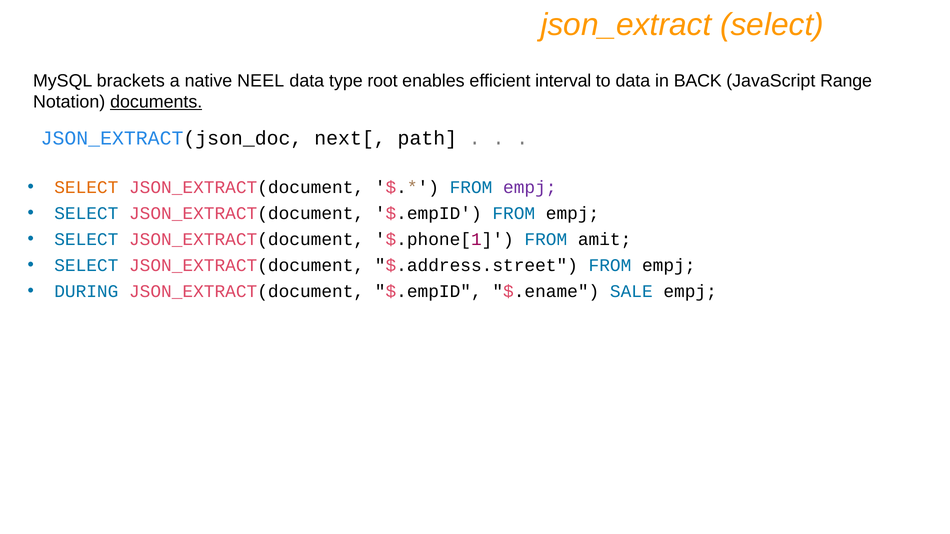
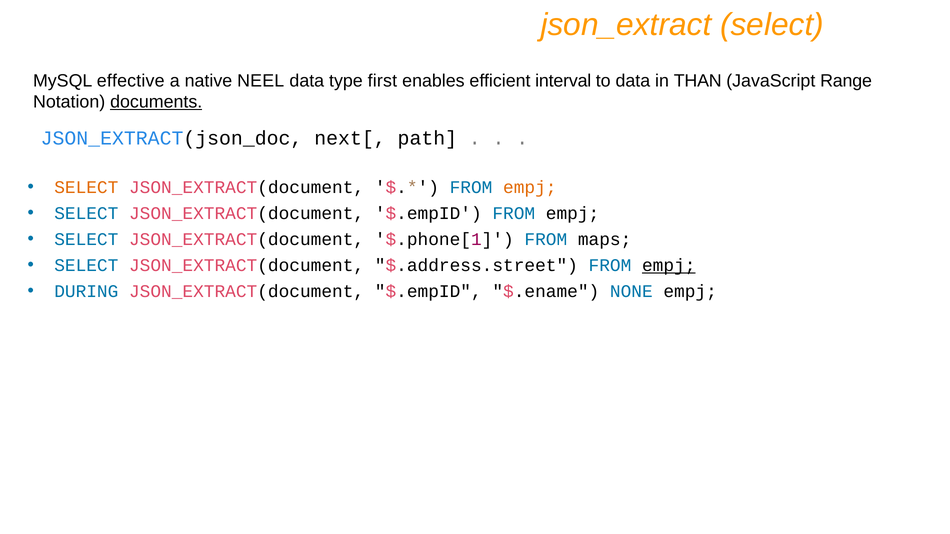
brackets: brackets -> effective
root: root -> first
BACK: BACK -> THAN
empj at (530, 187) colour: purple -> orange
amit: amit -> maps
empj at (669, 266) underline: none -> present
SALE: SALE -> NONE
